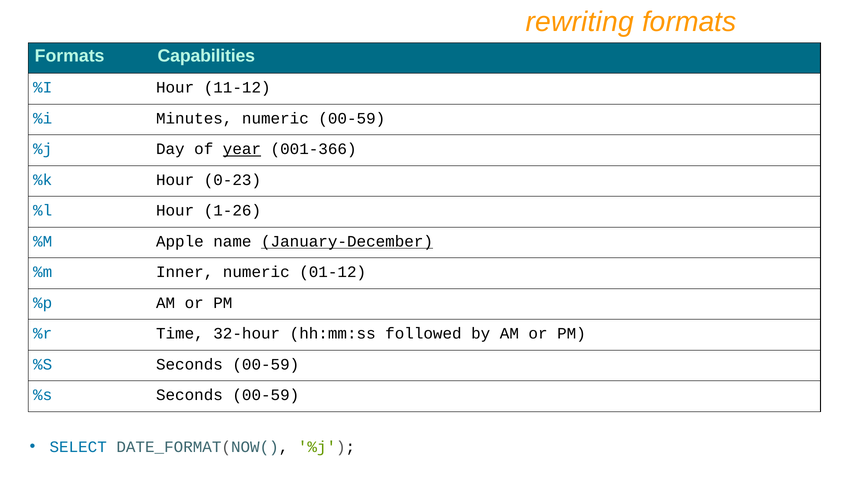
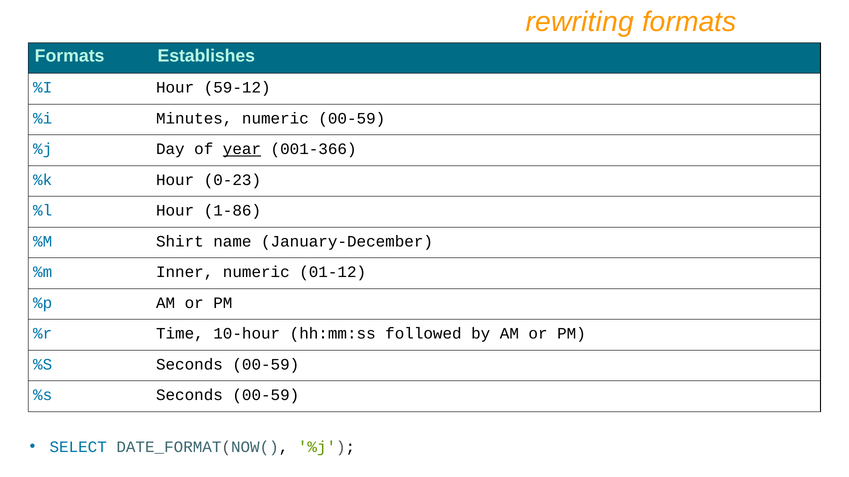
Capabilities: Capabilities -> Establishes
11-12: 11-12 -> 59-12
1-26: 1-26 -> 1-86
Apple: Apple -> Shirt
January-December underline: present -> none
32-hour: 32-hour -> 10-hour
